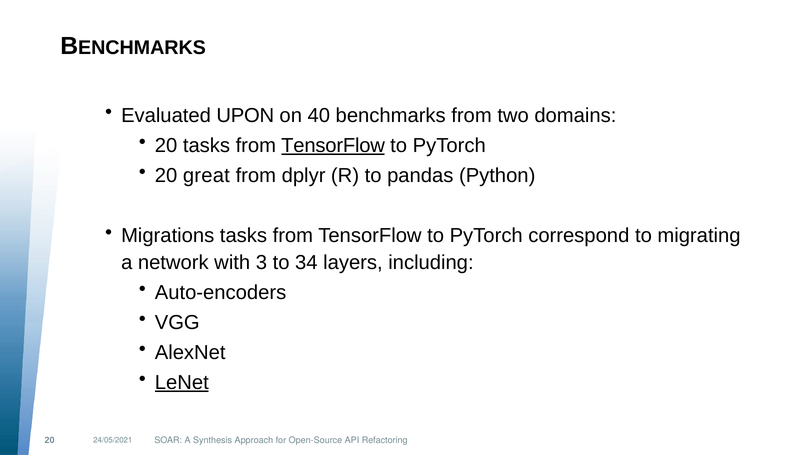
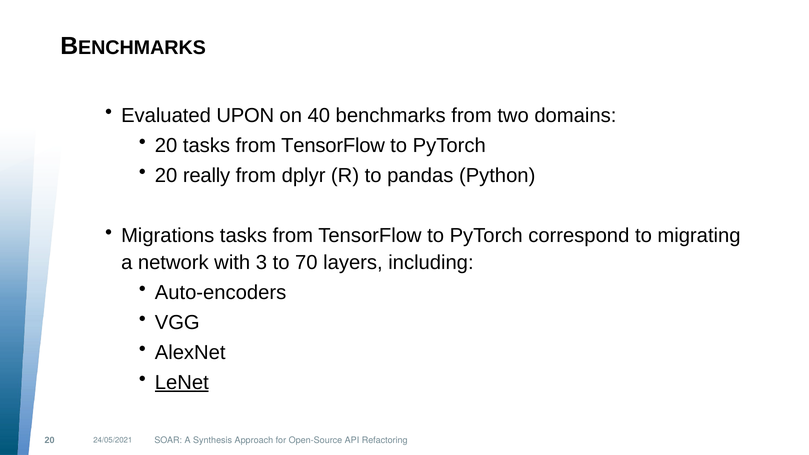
TensorFlow at (333, 146) underline: present -> none
great: great -> really
34: 34 -> 70
